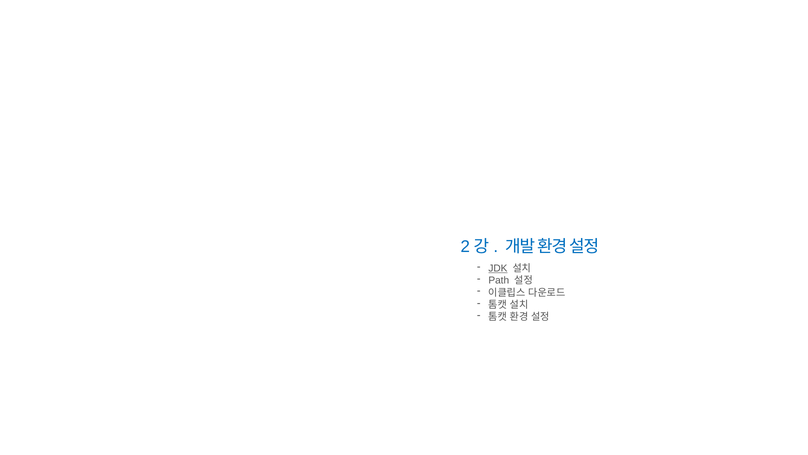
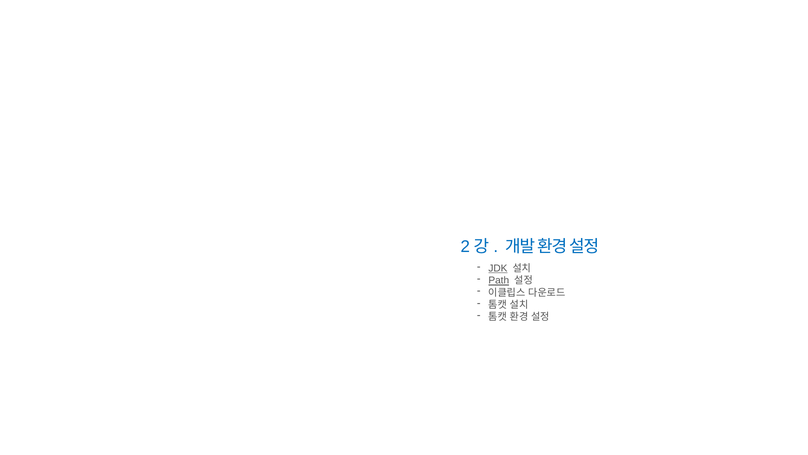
Path underline: none -> present
